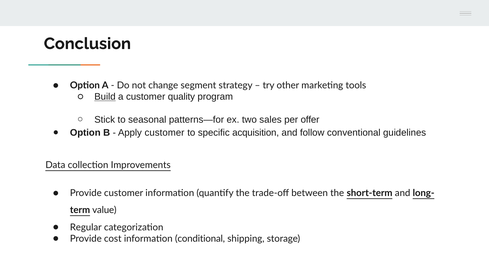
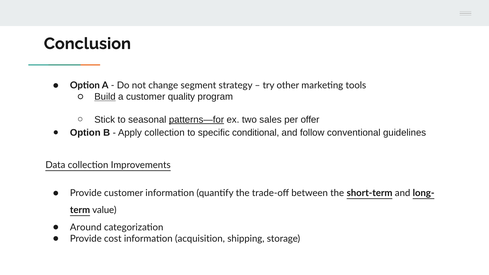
patterns—for underline: none -> present
Apply customer: customer -> collection
acquisition: acquisition -> conditional
Regular: Regular -> Around
conditional: conditional -> acquisition
